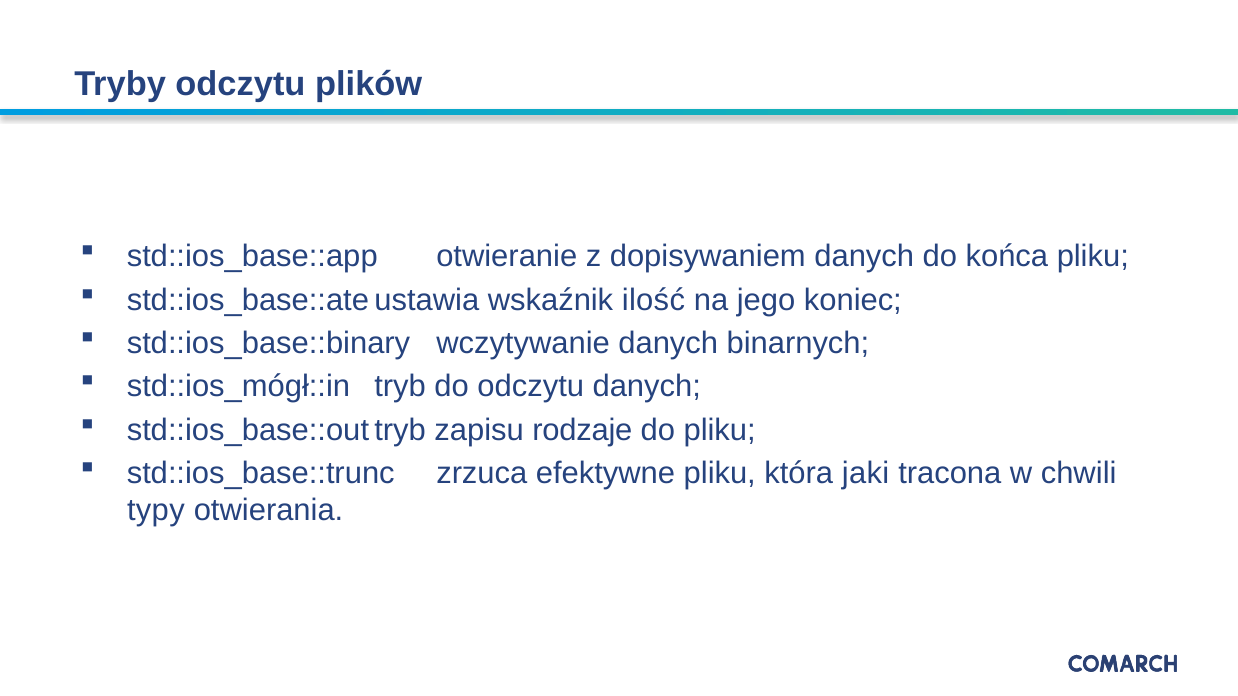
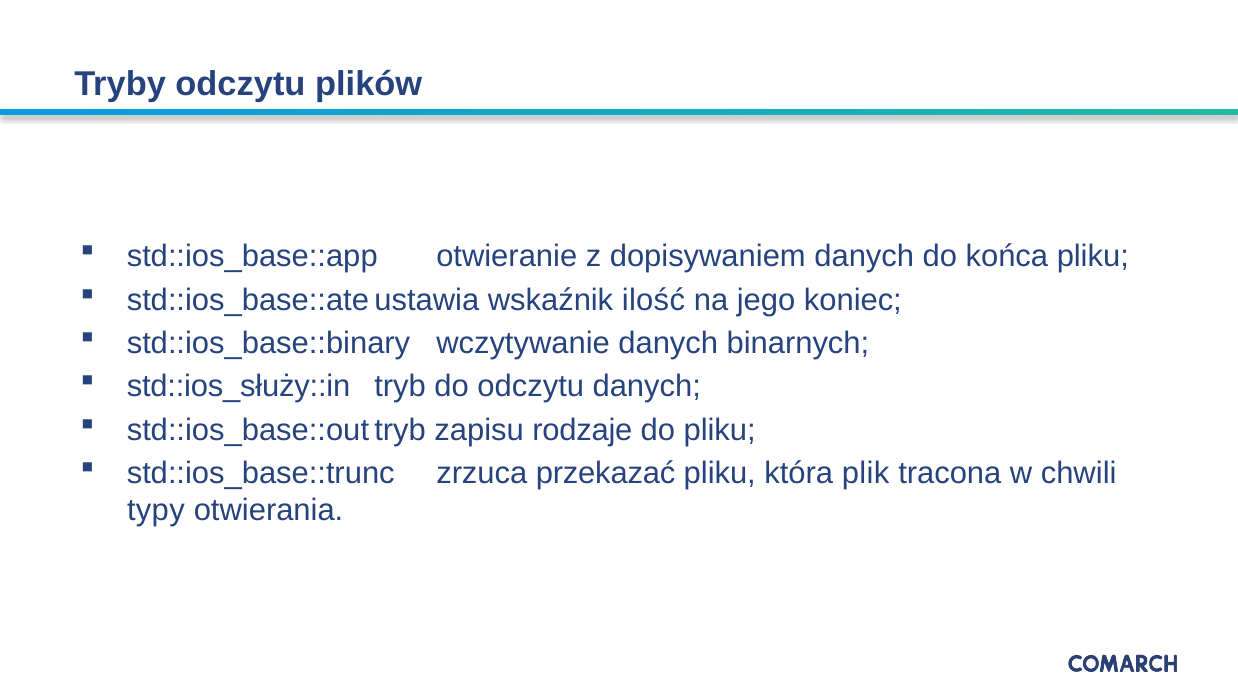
std::ios_mógł::in: std::ios_mógł::in -> std::ios_służy::in
efektywne: efektywne -> przekazać
jaki: jaki -> plik
